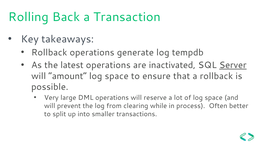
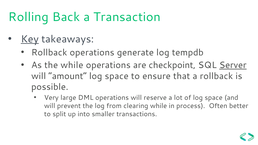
Key underline: none -> present
the latest: latest -> while
inactivated: inactivated -> checkpoint
